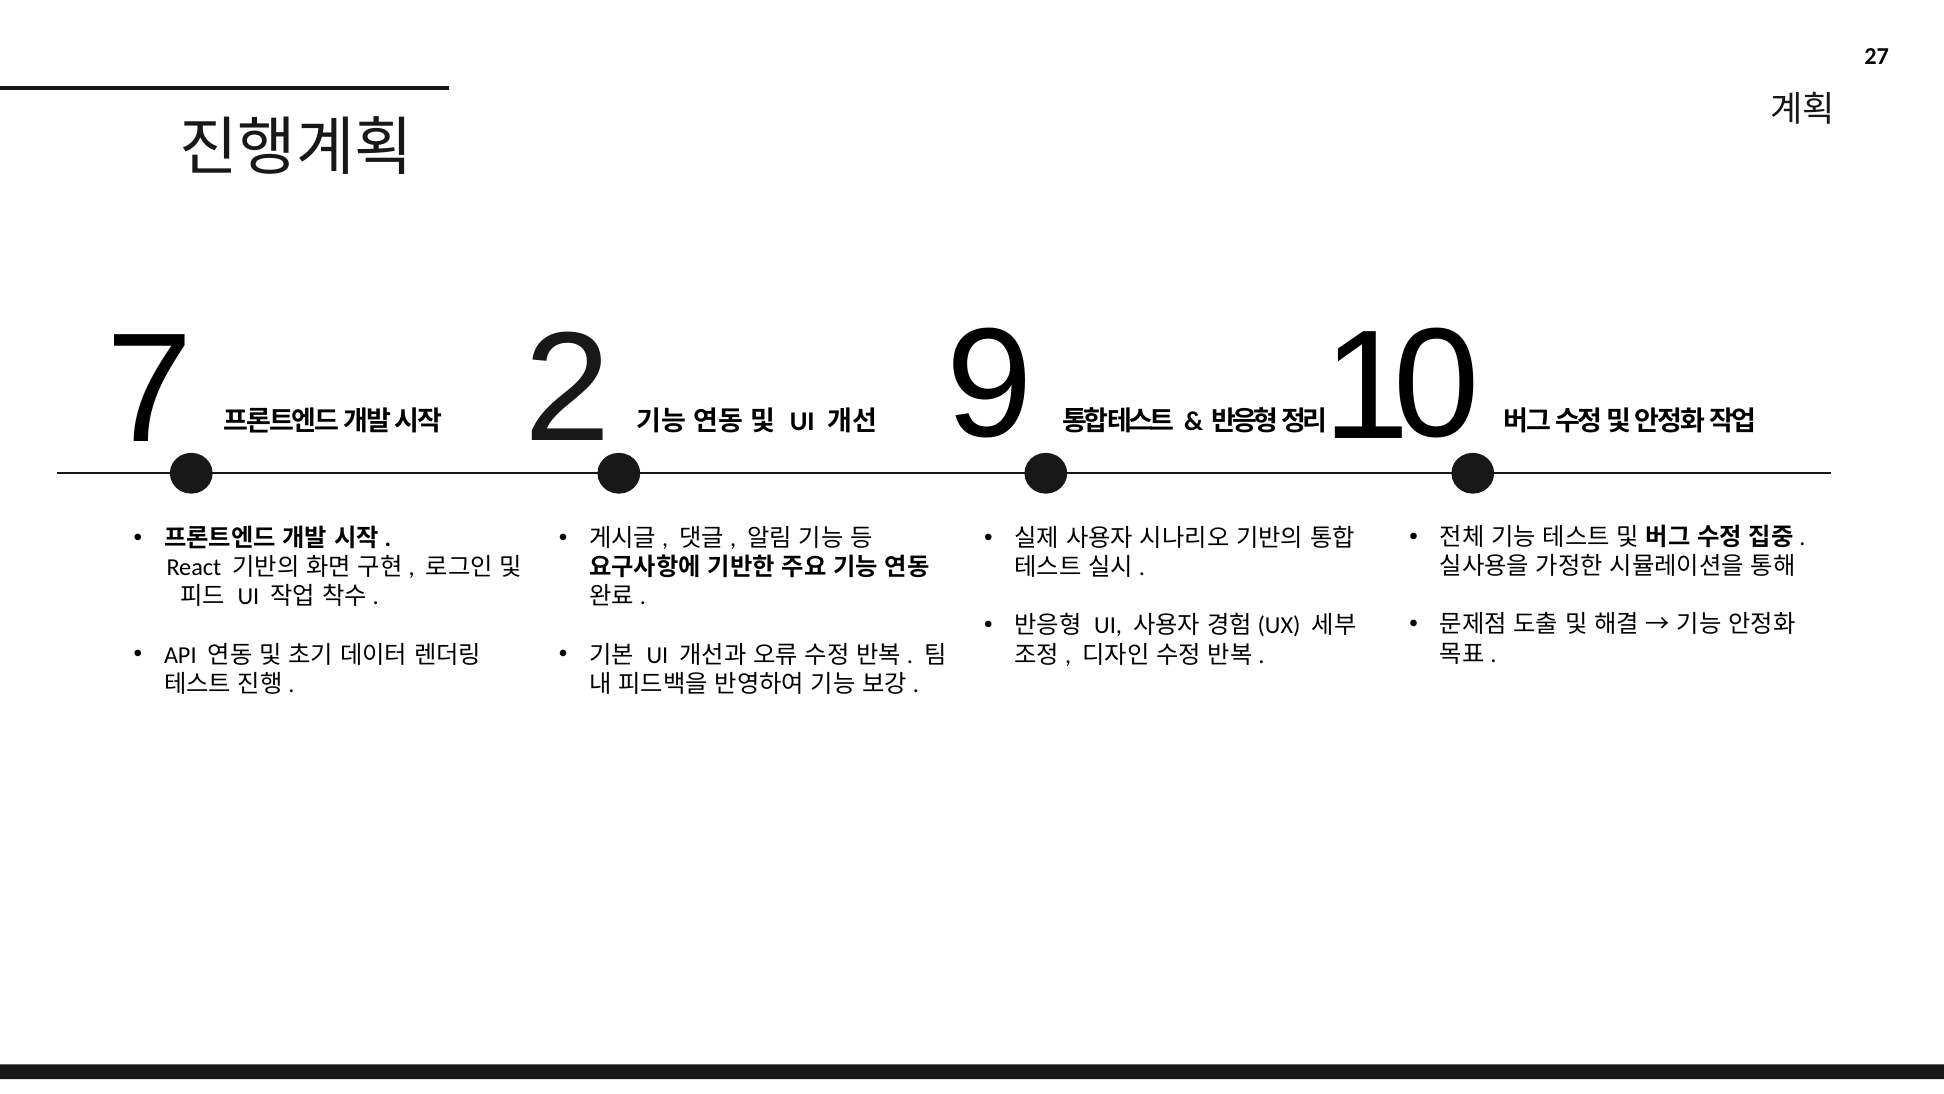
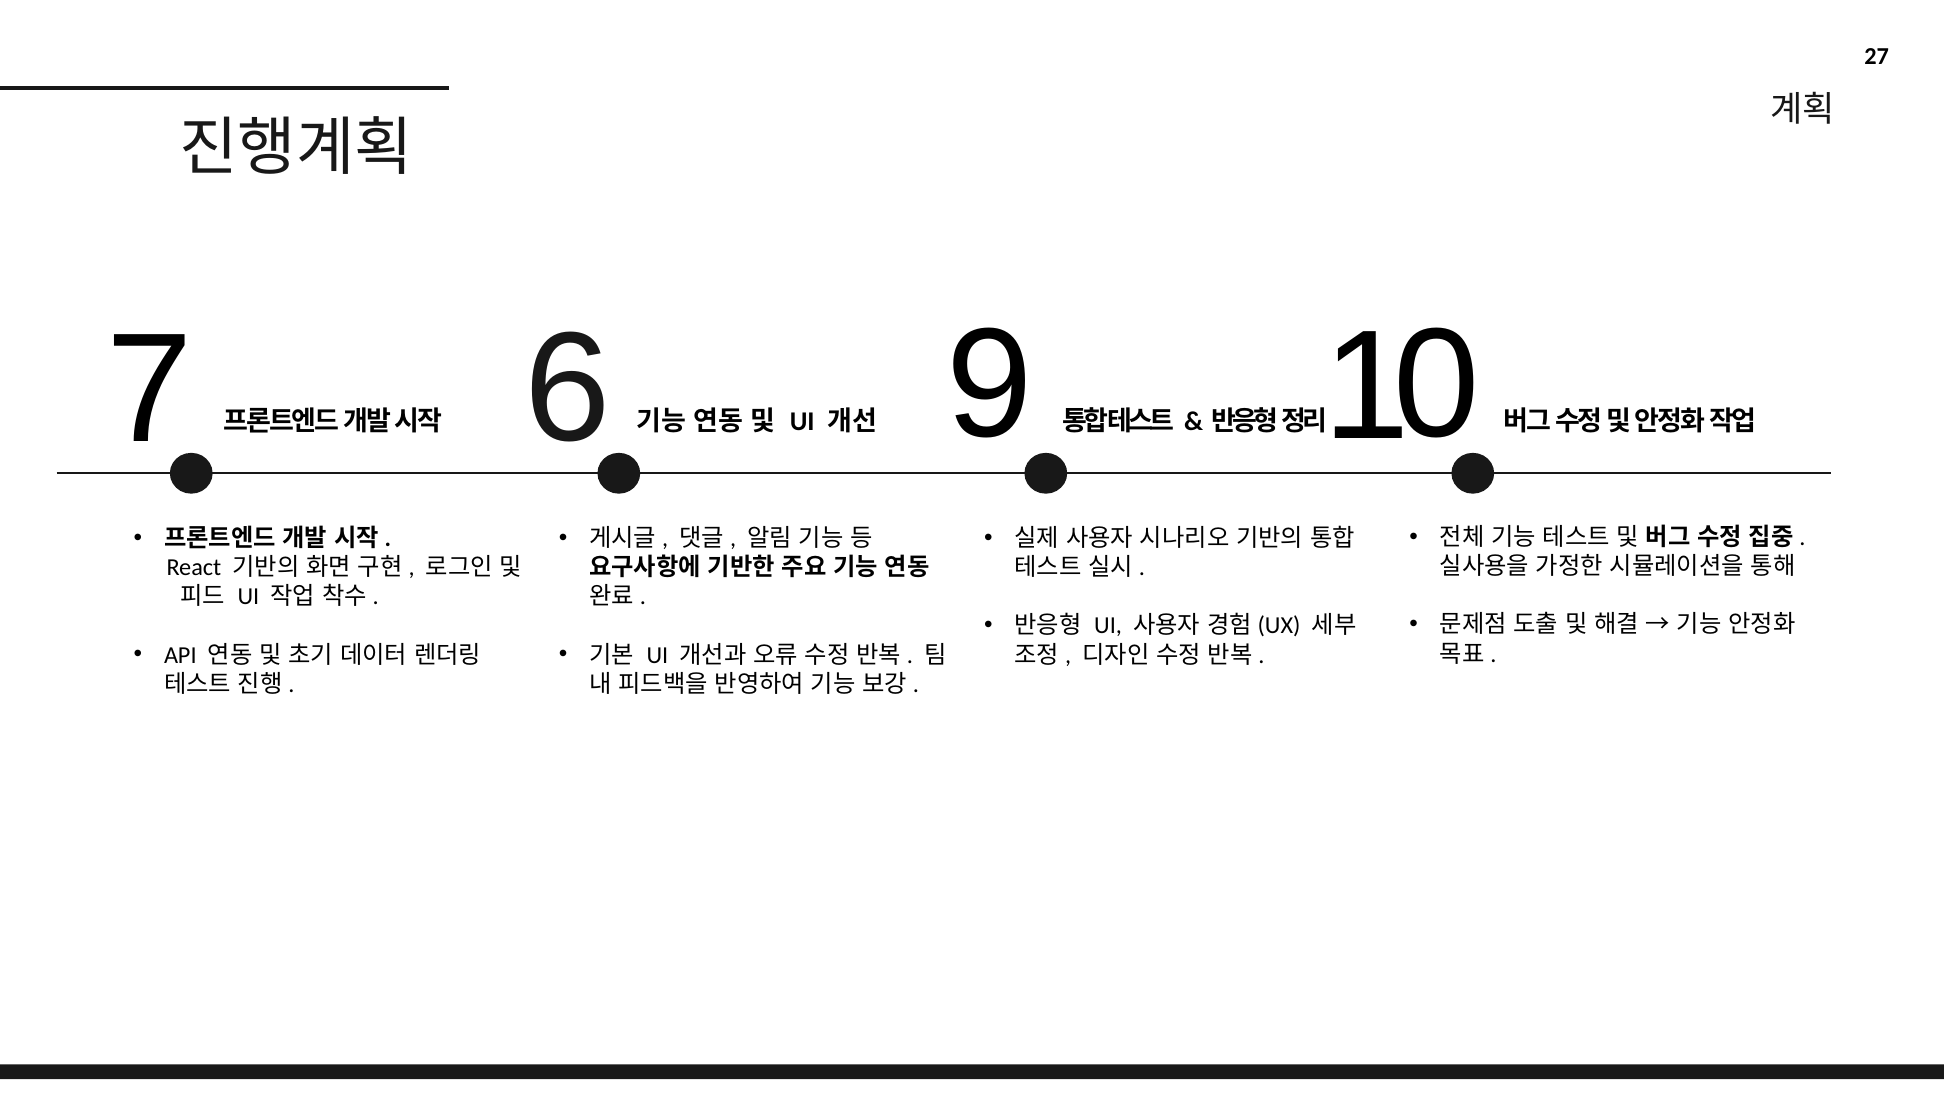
2: 2 -> 6
